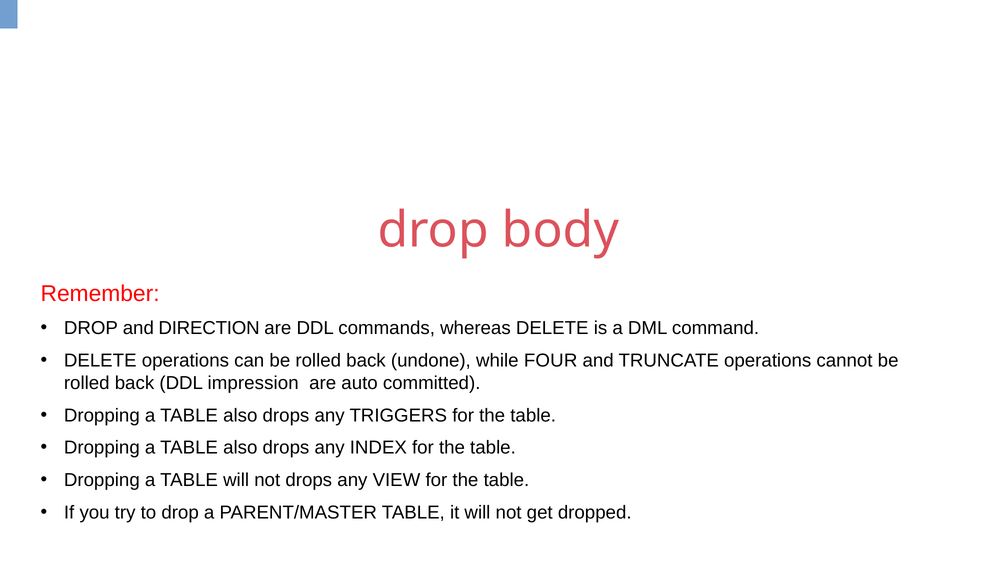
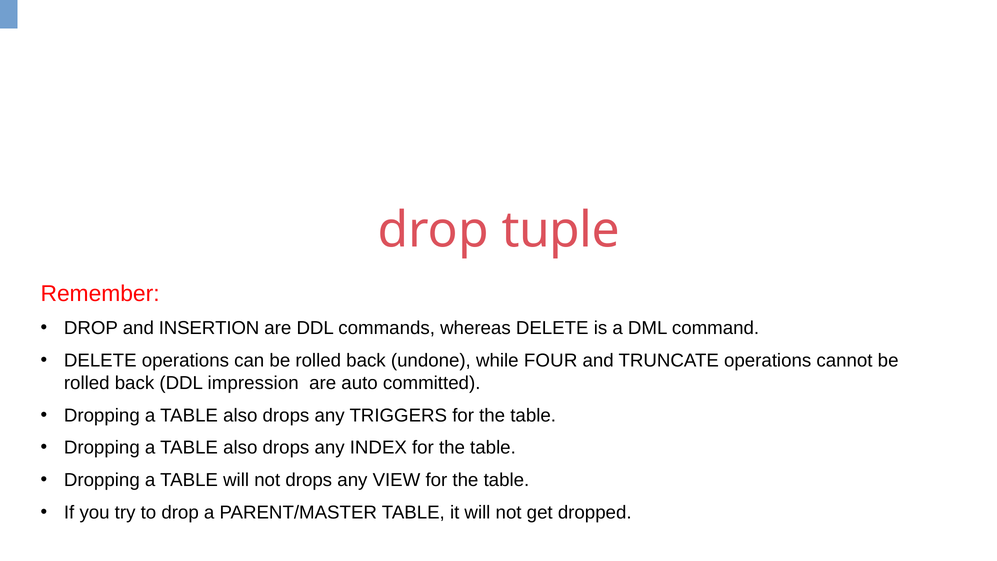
body: body -> tuple
DIRECTION: DIRECTION -> INSERTION
